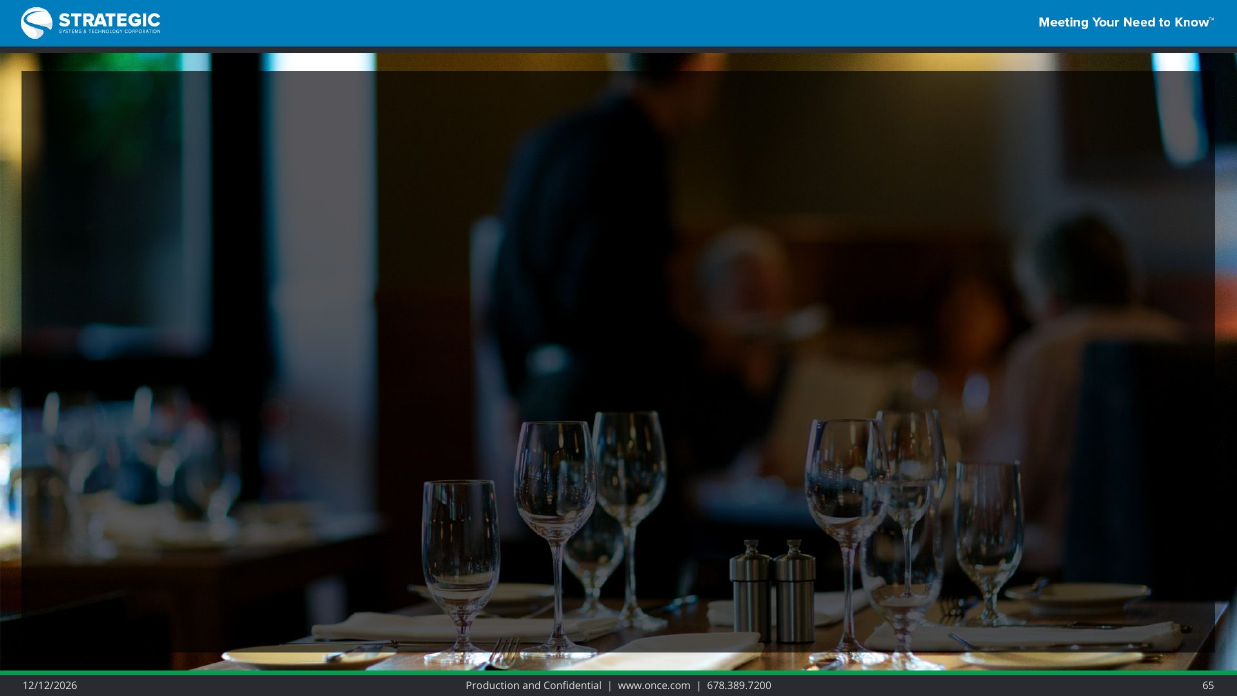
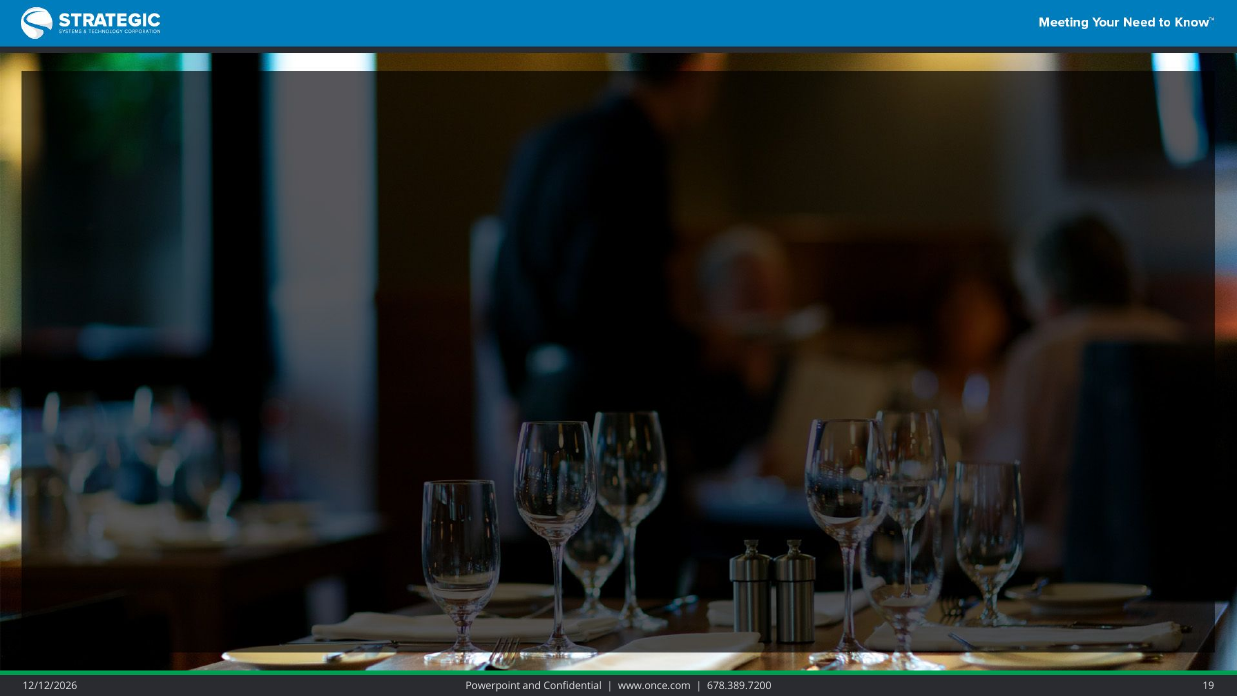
Production: Production -> Powerpoint
65: 65 -> 19
